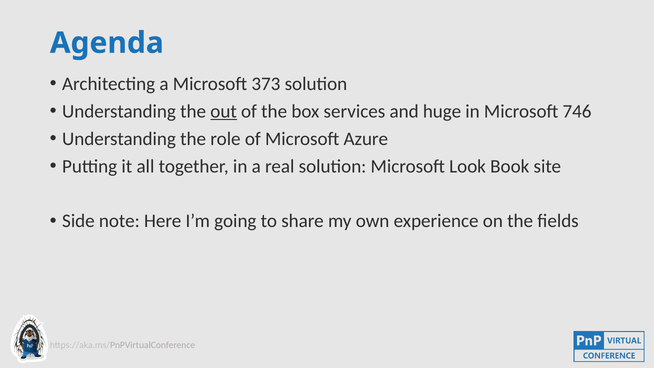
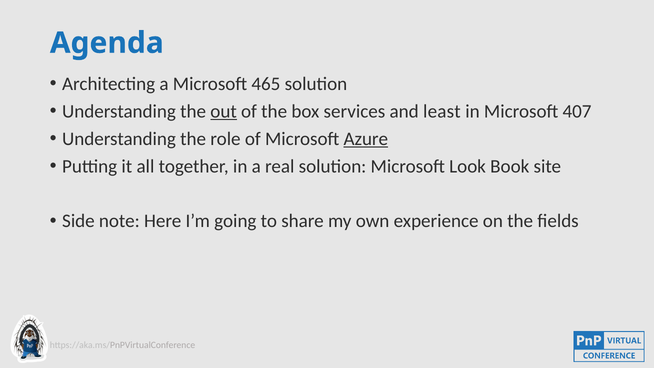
373: 373 -> 465
huge: huge -> least
746: 746 -> 407
Azure underline: none -> present
